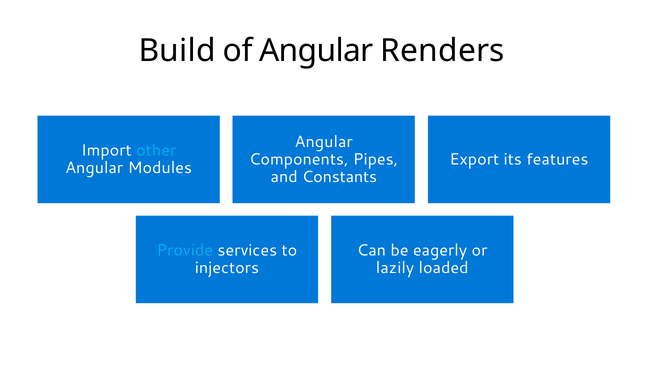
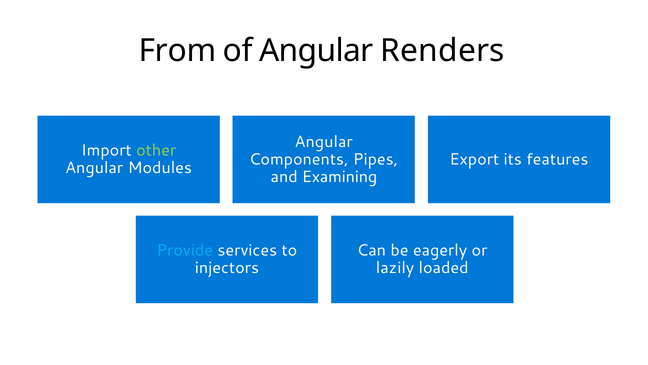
Build: Build -> From
other colour: light blue -> light green
Constants: Constants -> Examining
